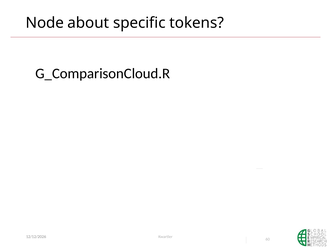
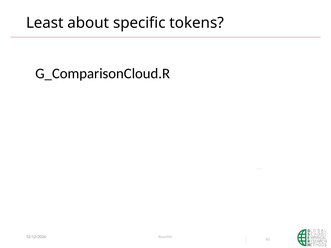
Node: Node -> Least
